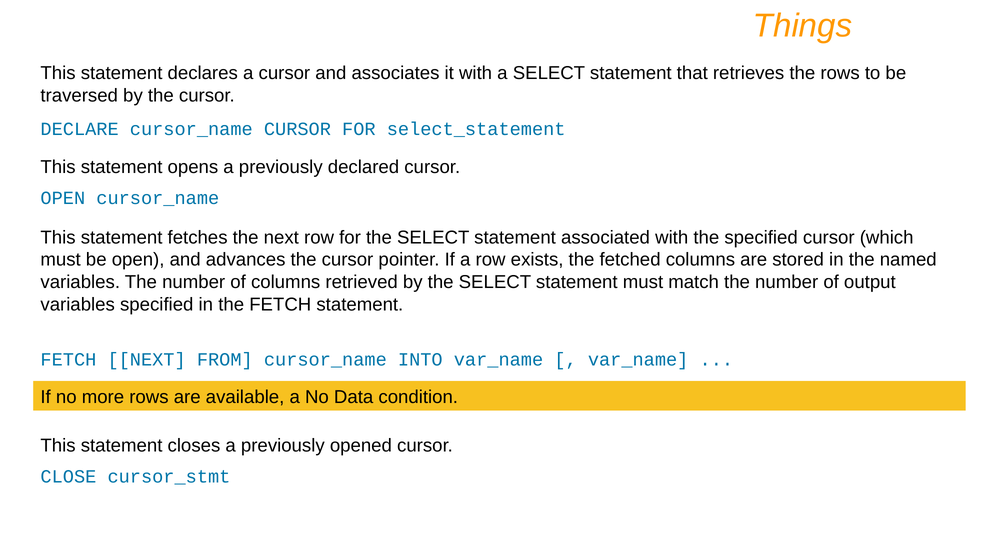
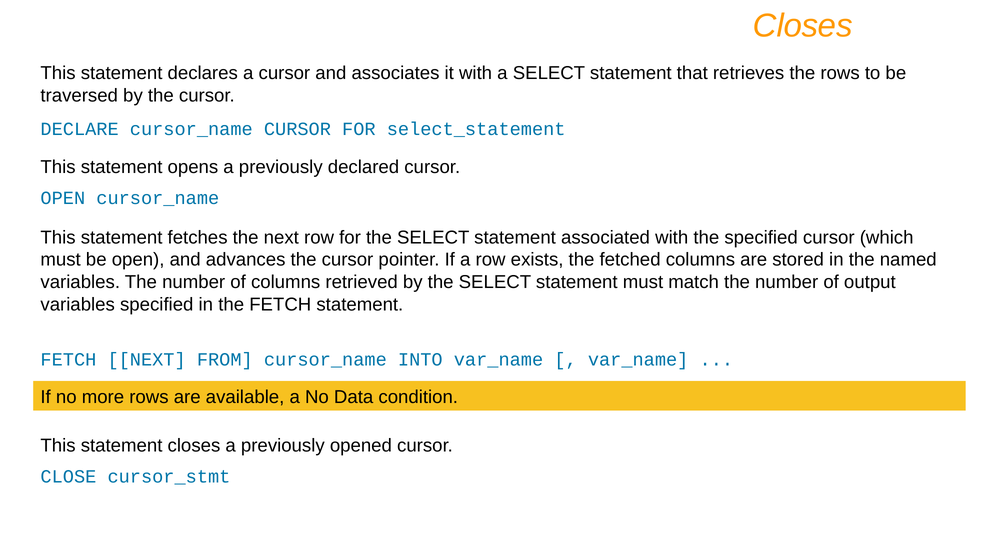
Things at (803, 26): Things -> Closes
